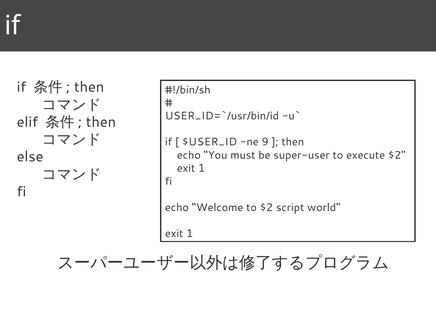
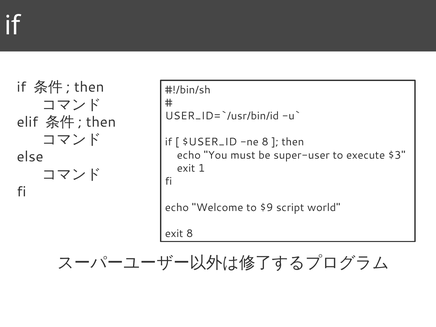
ne 9: 9 -> 8
execute $2: $2 -> $3
to $2: $2 -> $9
1 at (190, 234): 1 -> 8
